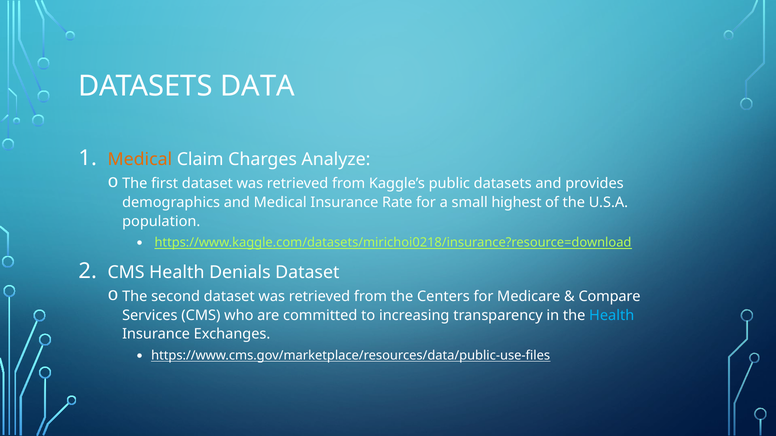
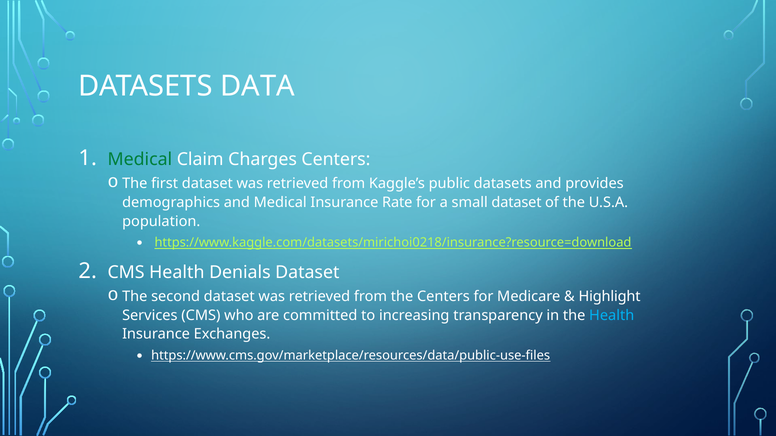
Medical at (140, 160) colour: orange -> green
Charges Analyze: Analyze -> Centers
small highest: highest -> dataset
Compare: Compare -> Highlight
